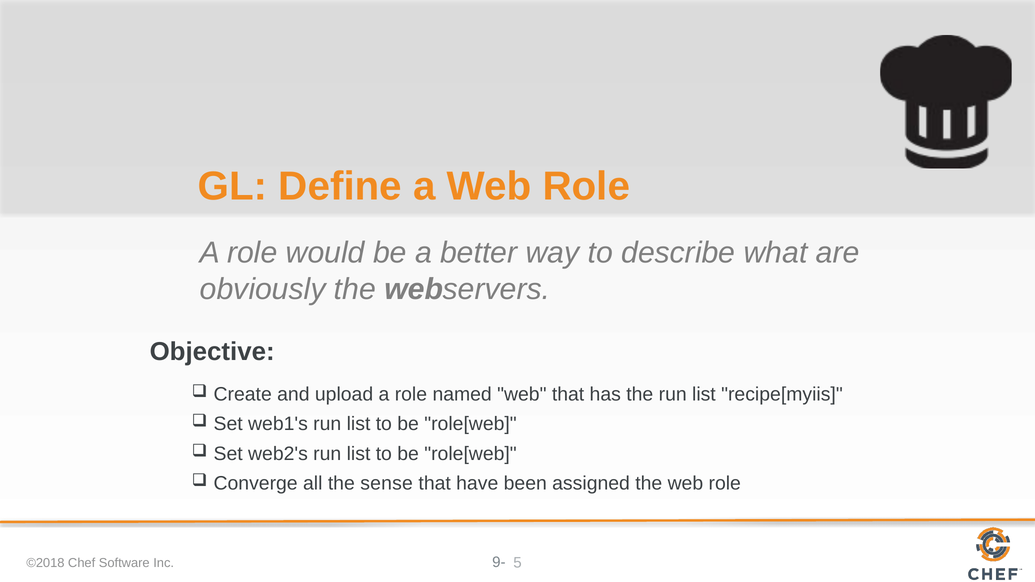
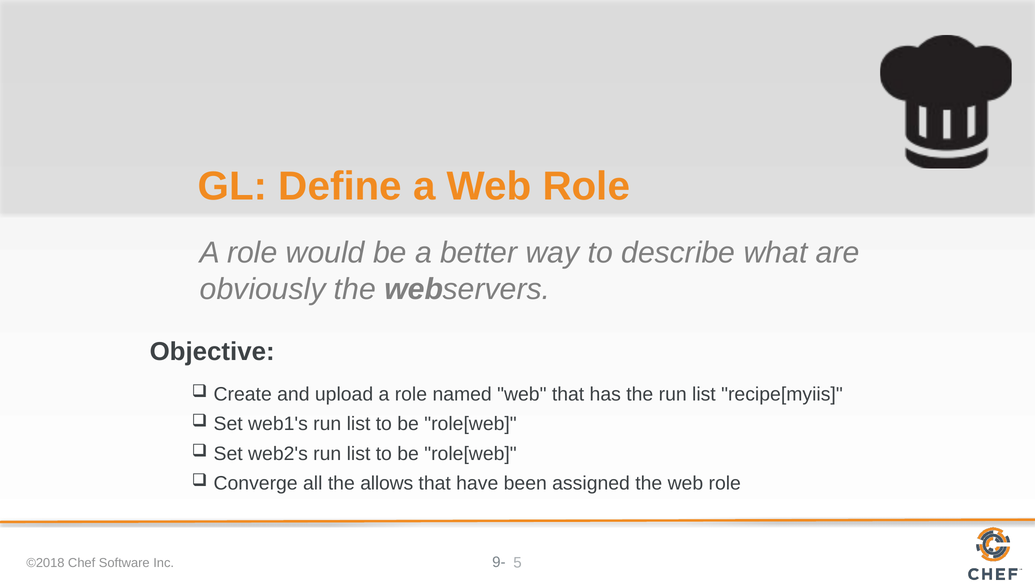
sense: sense -> allows
